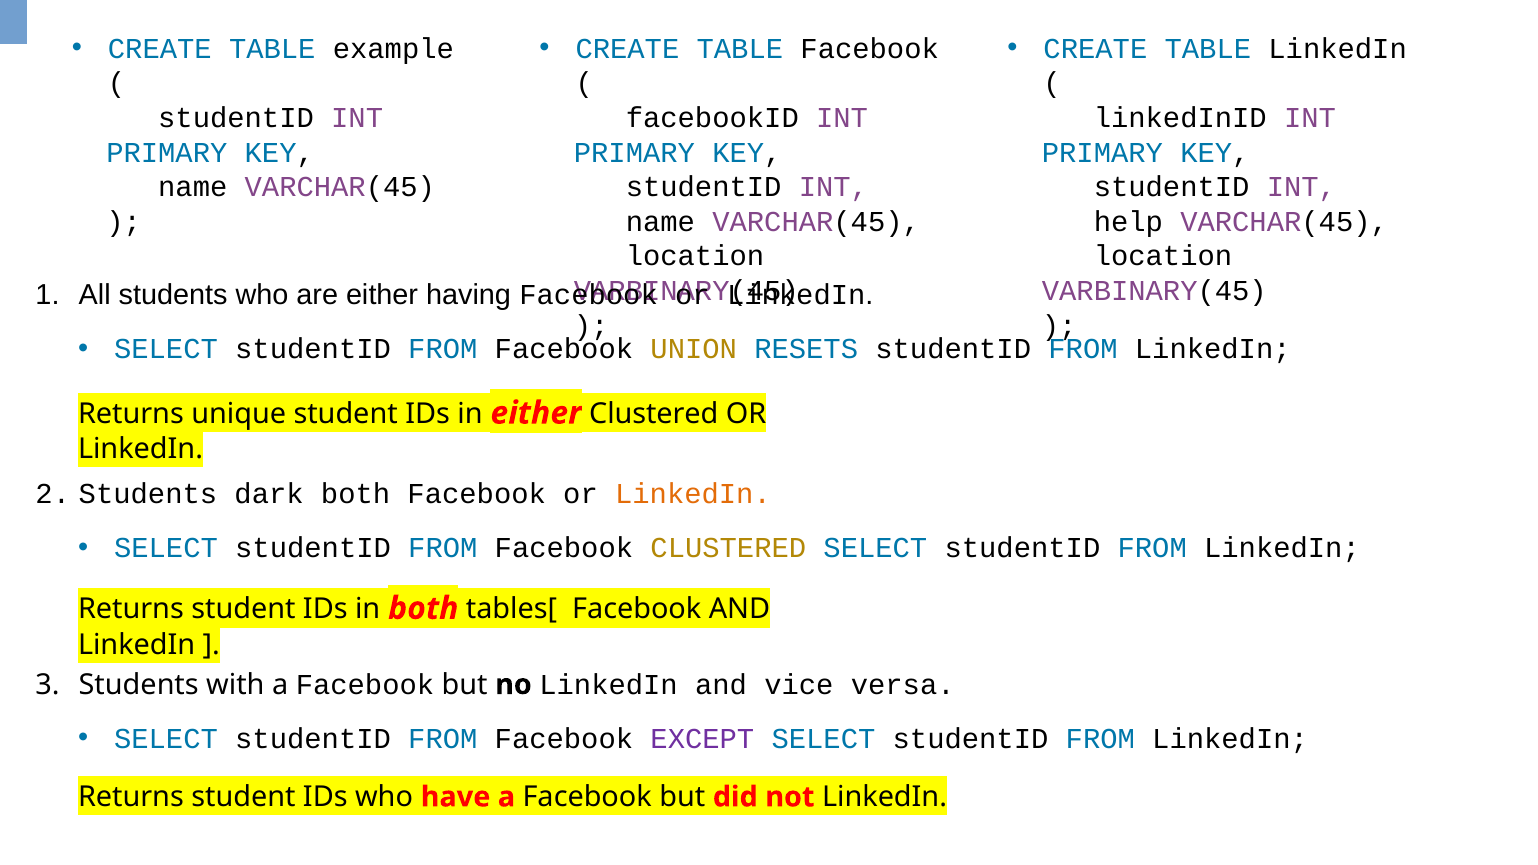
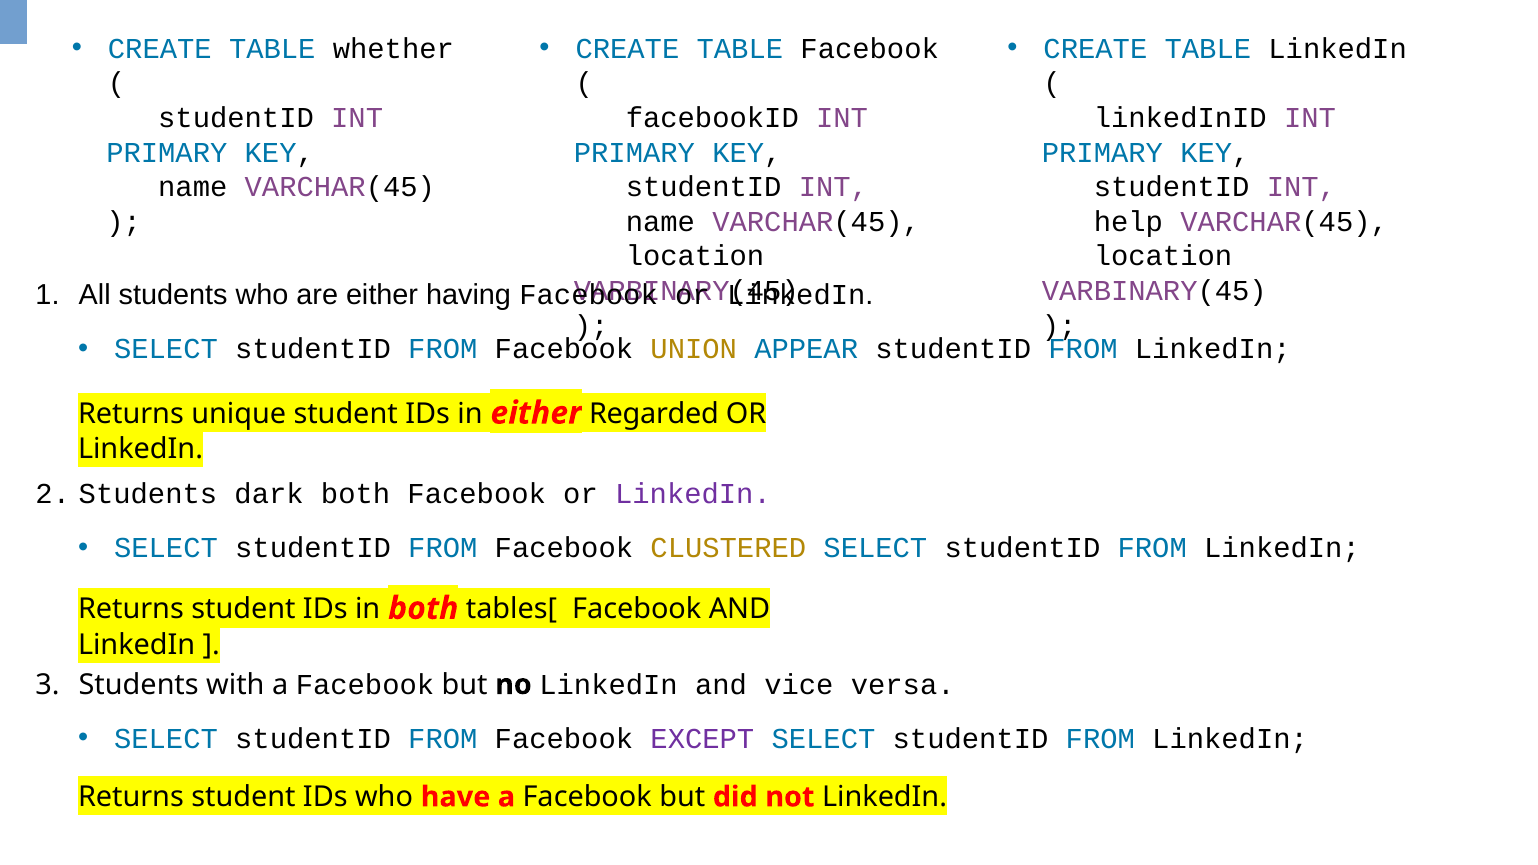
example: example -> whether
RESETS: RESETS -> APPEAR
either Clustered: Clustered -> Regarded
LinkedIn at (693, 494) colour: orange -> purple
